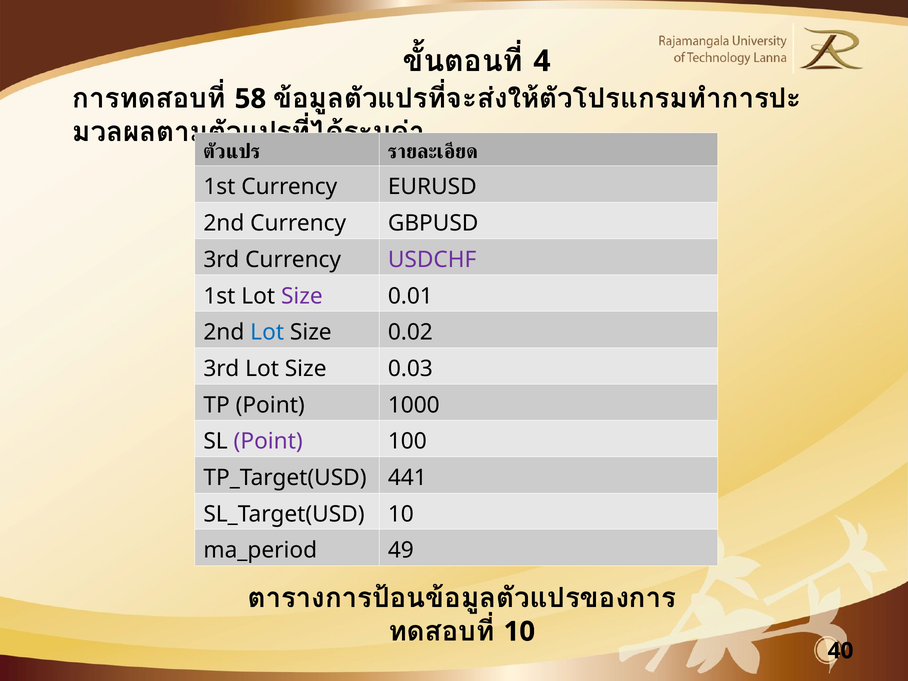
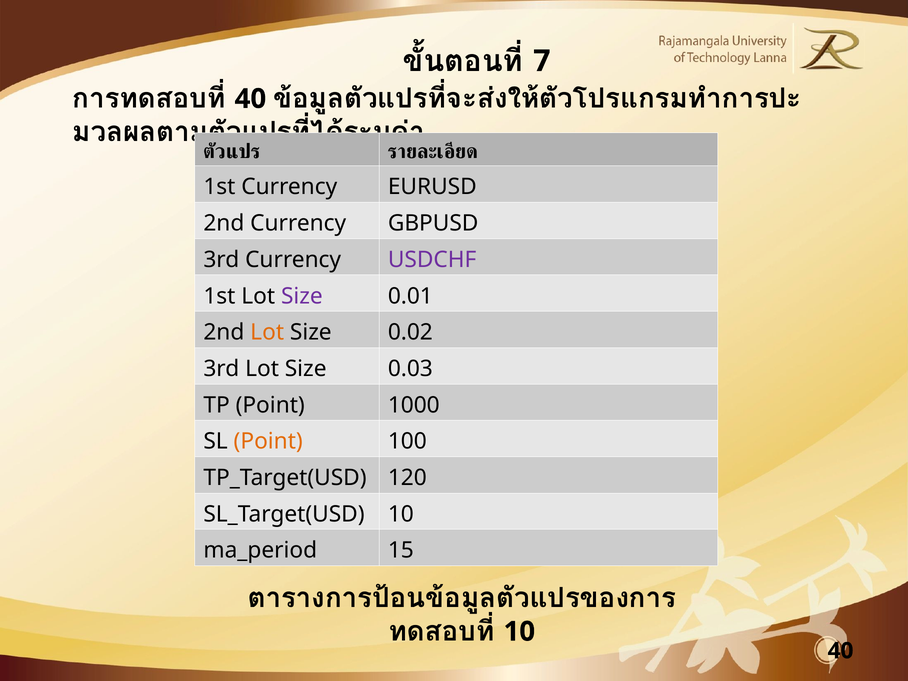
4: 4 -> 7
58 at (250, 99): 58 -> 40
Lot at (267, 332) colour: blue -> orange
Point at (268, 441) colour: purple -> orange
441: 441 -> 120
49: 49 -> 15
